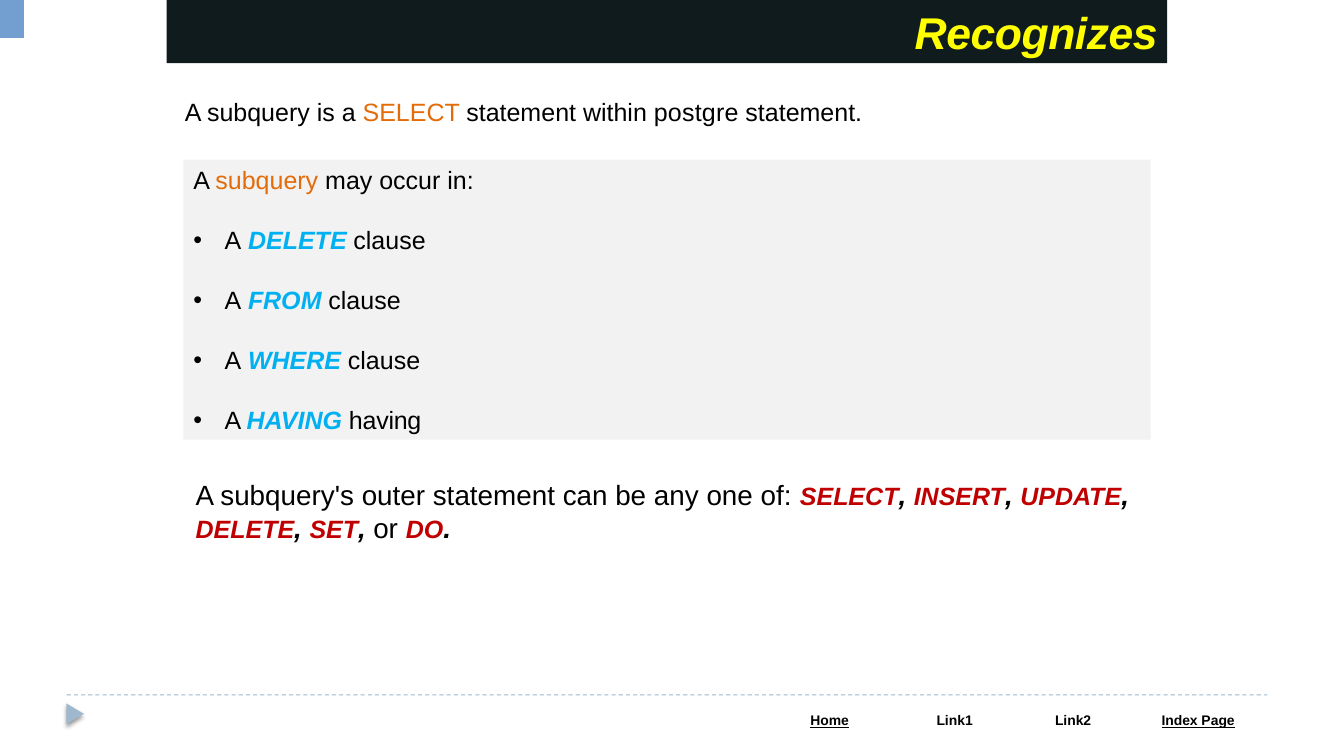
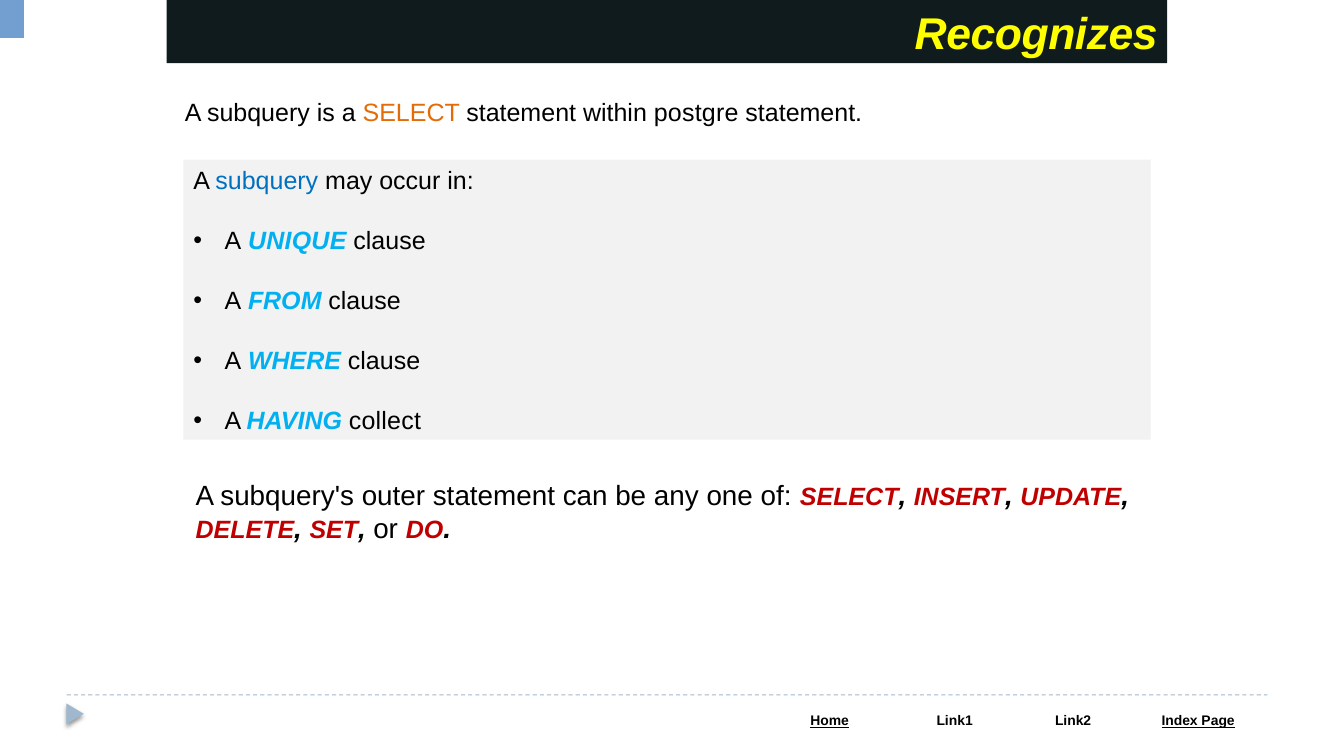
subquery at (267, 181) colour: orange -> blue
A DELETE: DELETE -> UNIQUE
HAVING having: having -> collect
